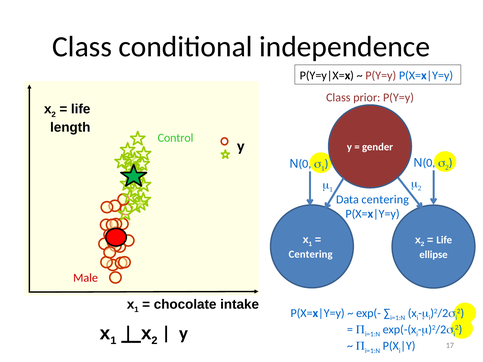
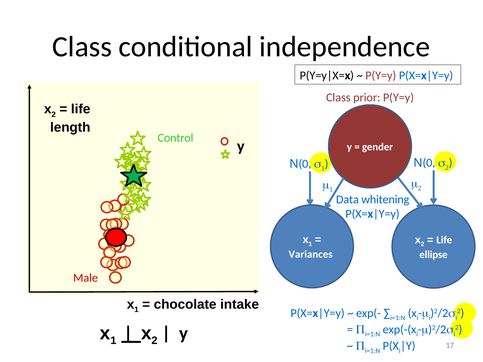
Data centering: centering -> whitening
Centering at (311, 255): Centering -> Variances
